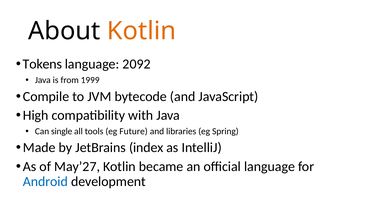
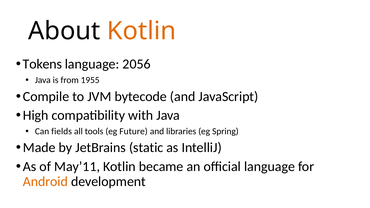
2092: 2092 -> 2056
1999: 1999 -> 1955
single: single -> fields
index: index -> static
May’27: May’27 -> May’11
Android colour: blue -> orange
